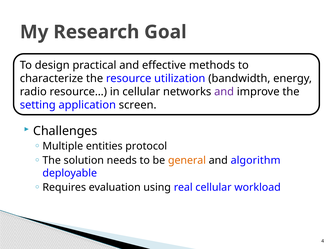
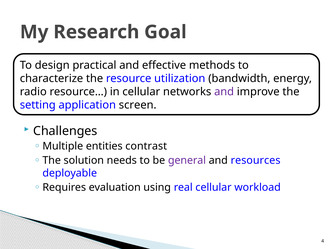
protocol: protocol -> contrast
general colour: orange -> purple
algorithm: algorithm -> resources
